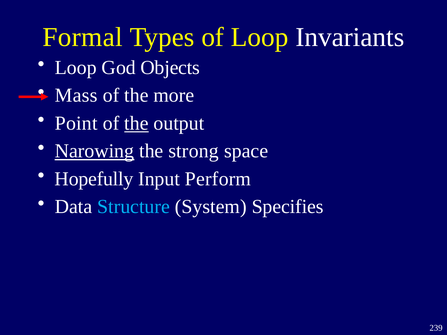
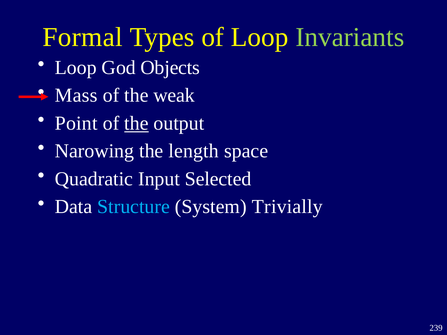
Invariants colour: white -> light green
more: more -> weak
Narowing underline: present -> none
strong: strong -> length
Hopefully: Hopefully -> Quadratic
Perform: Perform -> Selected
Specifies: Specifies -> Trivially
